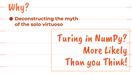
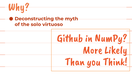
Turing: Turing -> Github
